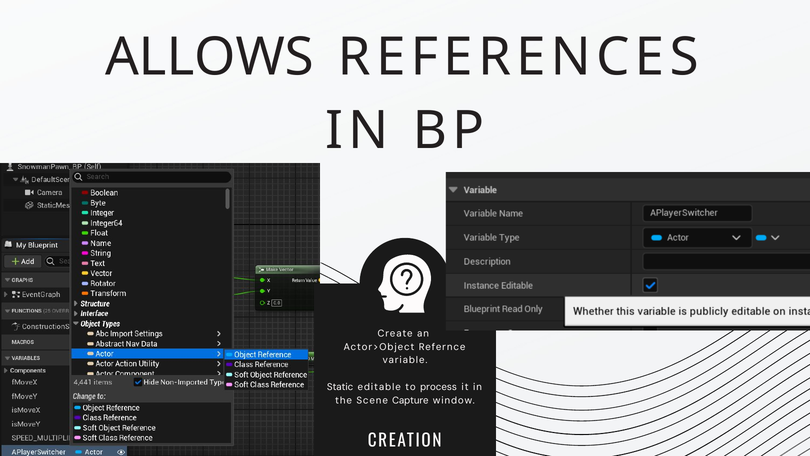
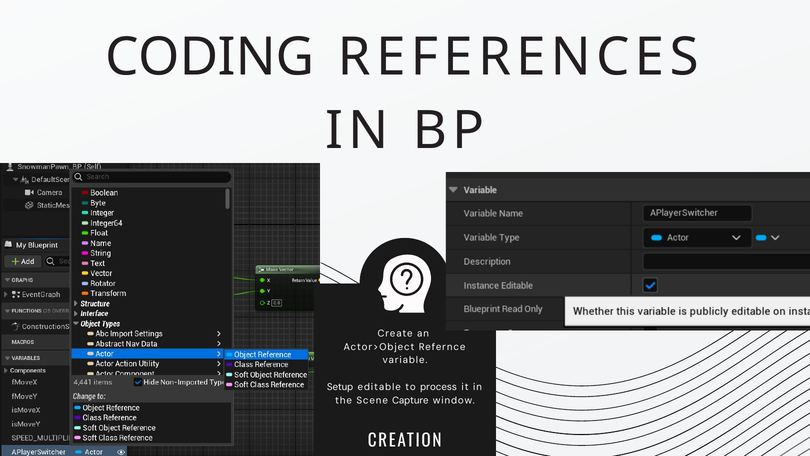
ALLOWS: ALLOWS -> CODING
Static: Static -> Setup
